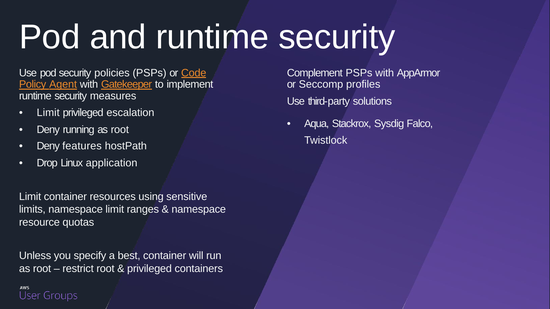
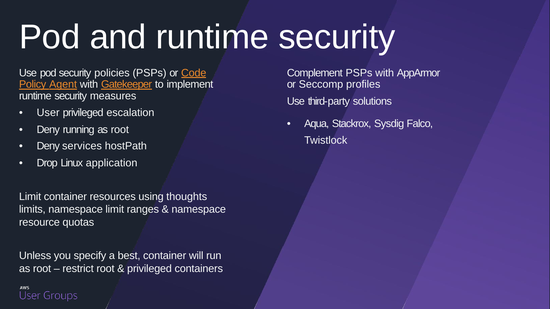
Limit at (48, 113): Limit -> User
features: features -> services
sensitive: sensitive -> thoughts
